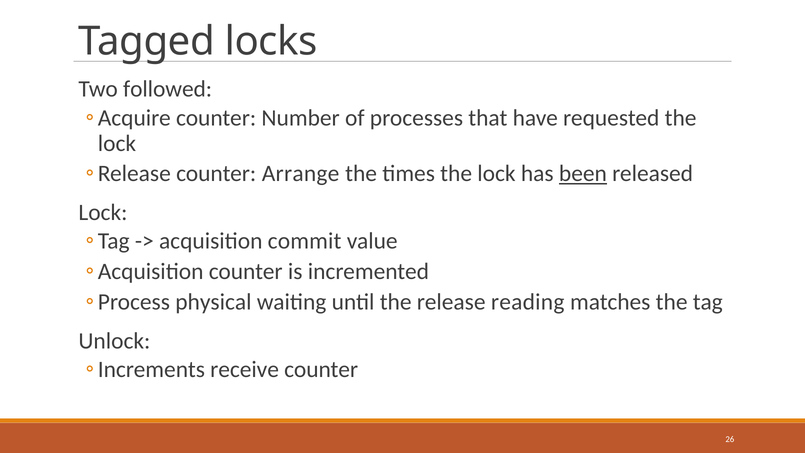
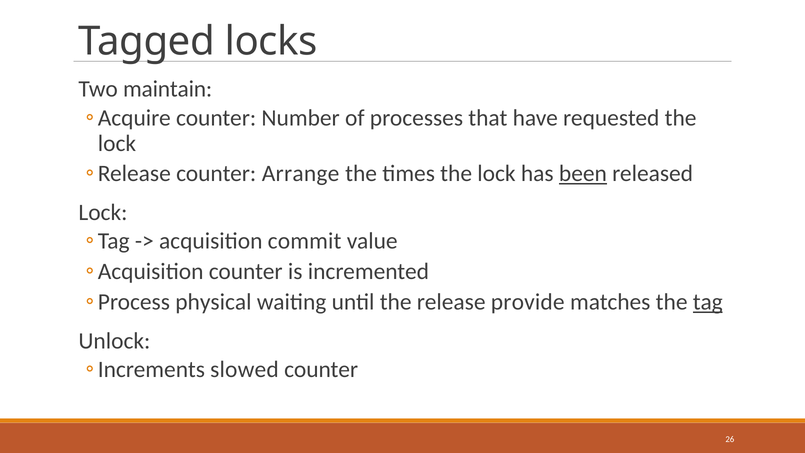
followed: followed -> maintain
reading: reading -> provide
tag underline: none -> present
receive: receive -> slowed
